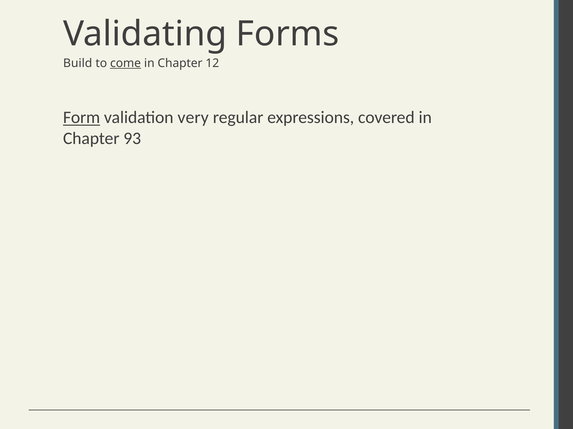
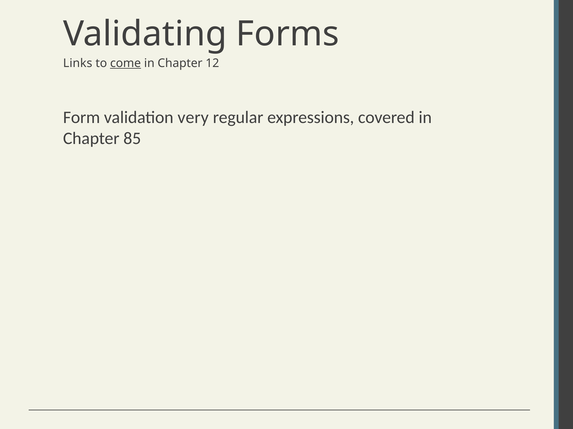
Build: Build -> Links
Form underline: present -> none
93: 93 -> 85
